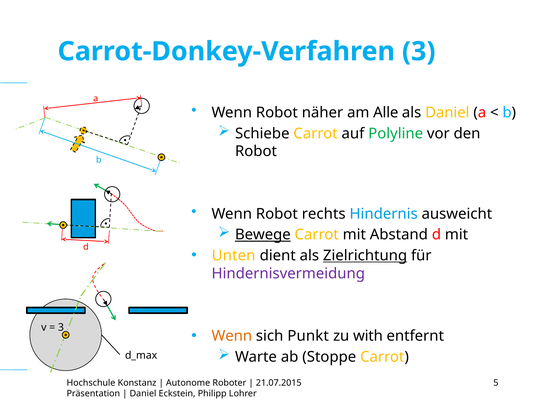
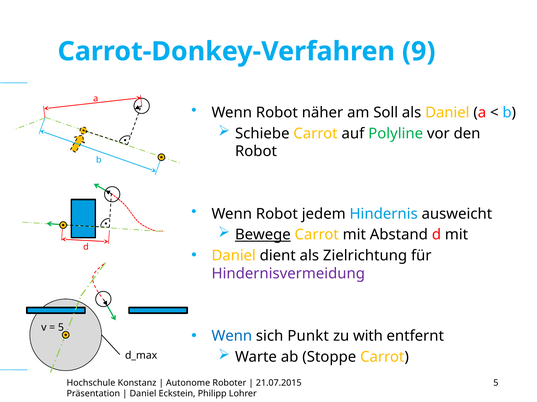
Carrot-Donkey-Verfahren 3: 3 -> 9
Alle: Alle -> Soll
rechts: rechts -> jedem
Unten at (234, 256): Unten -> Daniel
Zielrichtung underline: present -> none
3 at (61, 328): 3 -> 5
Wenn at (232, 337) colour: orange -> blue
